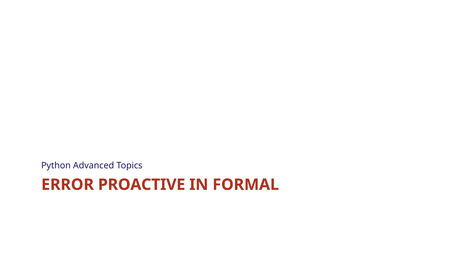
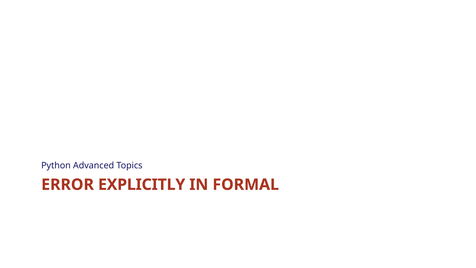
PROACTIVE: PROACTIVE -> EXPLICITLY
